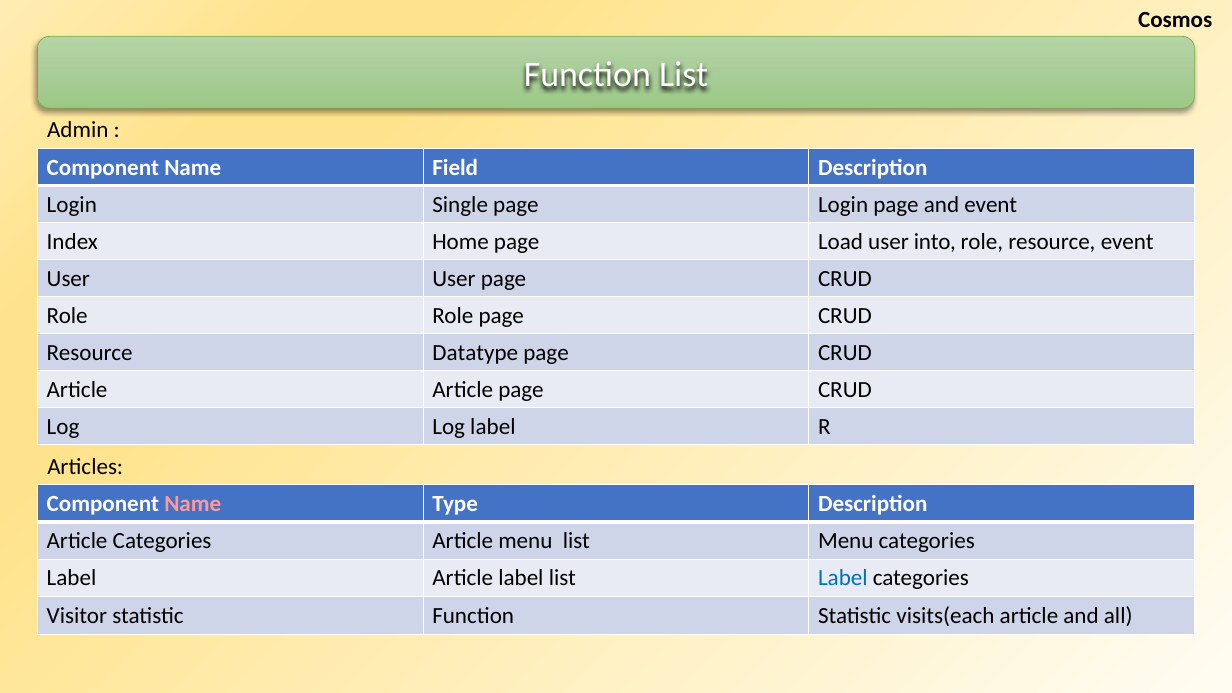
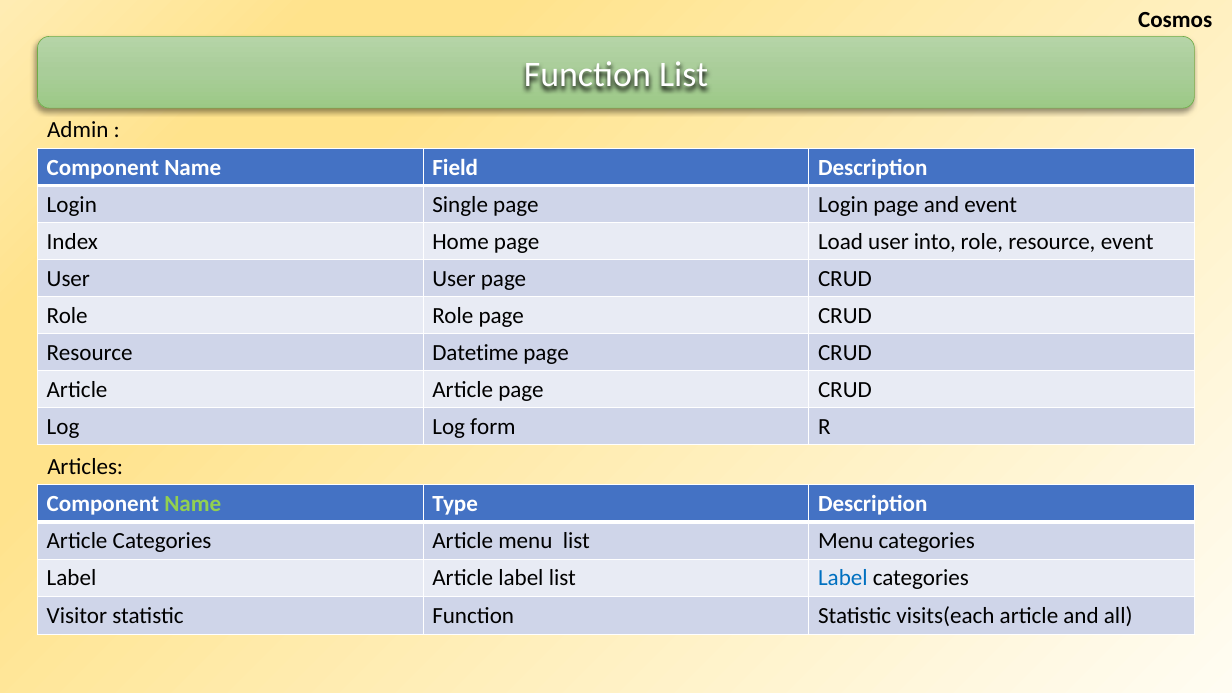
Datatype: Datatype -> Datetime
Log label: label -> form
Name at (193, 503) colour: pink -> light green
